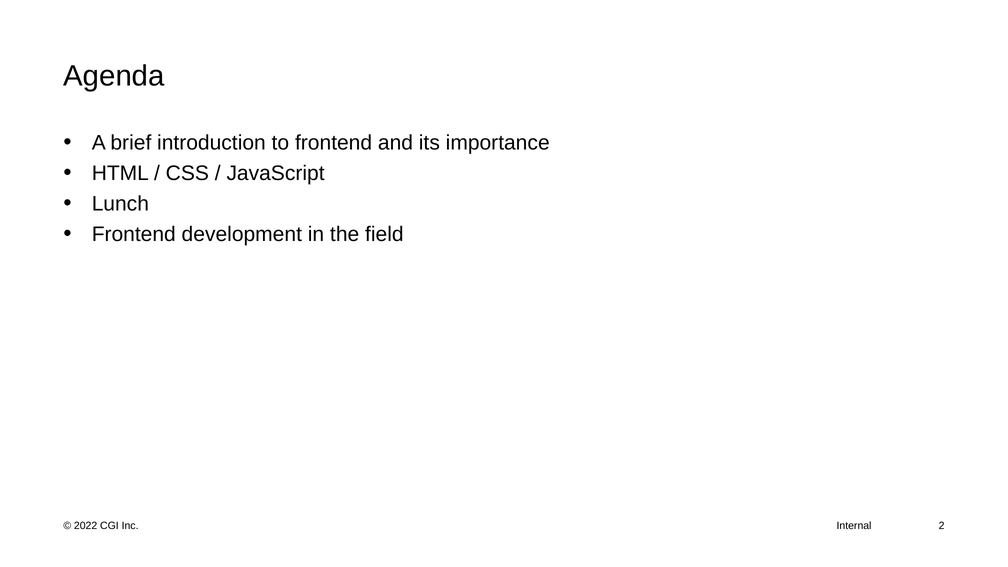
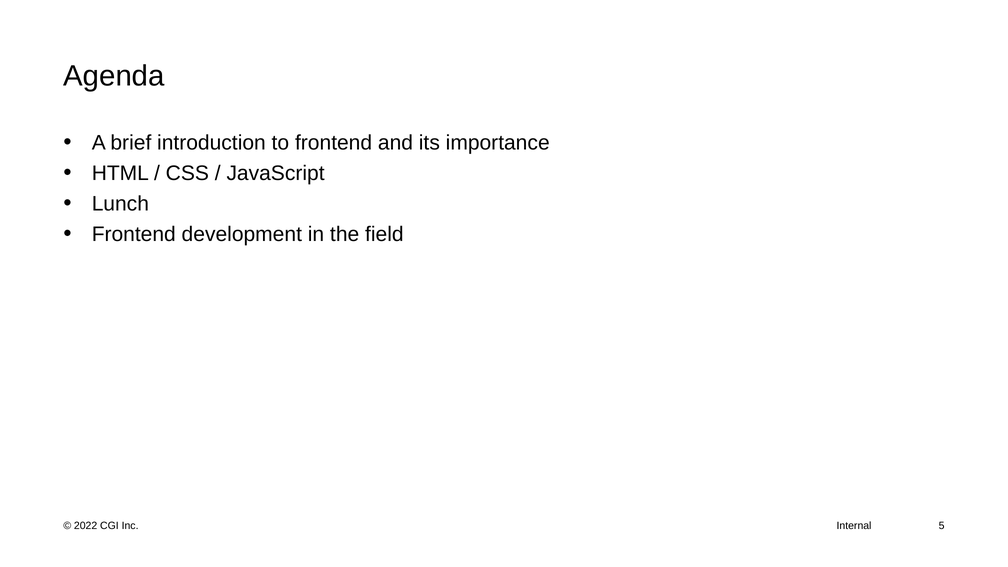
2: 2 -> 5
